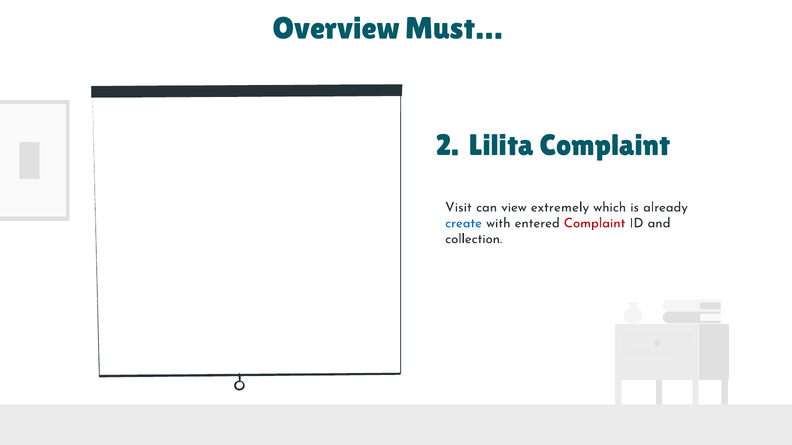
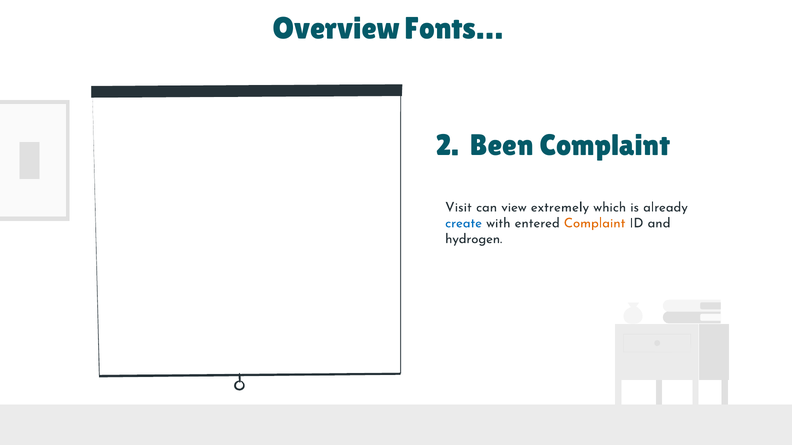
Must…: Must… -> Fonts…
Lilita: Lilita -> Been
Complaint at (595, 223) colour: red -> orange
collection: collection -> hydrogen
